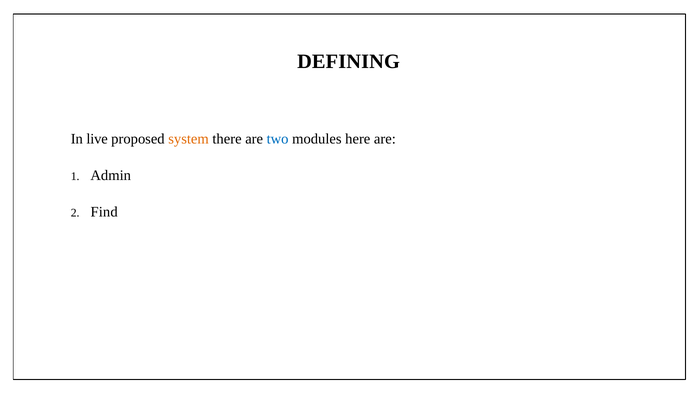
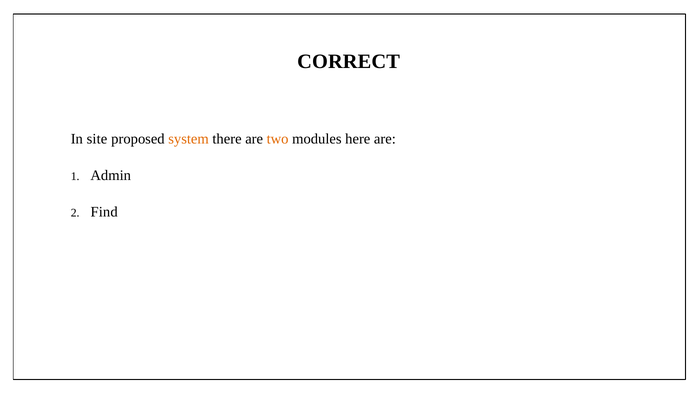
DEFINING: DEFINING -> CORRECT
live: live -> site
two colour: blue -> orange
